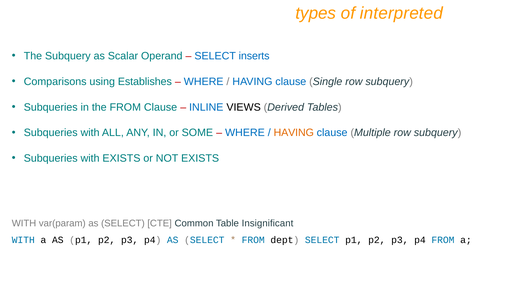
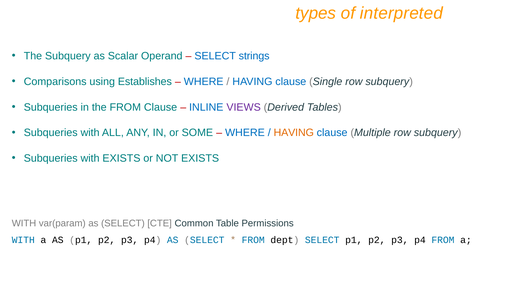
inserts: inserts -> strings
VIEWS colour: black -> purple
Insignificant: Insignificant -> Permissions
